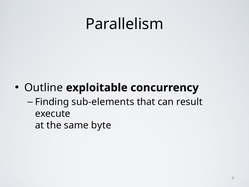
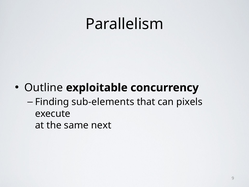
result: result -> pixels
byte: byte -> next
